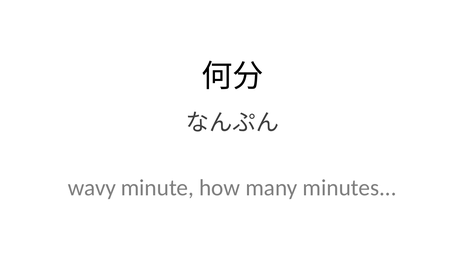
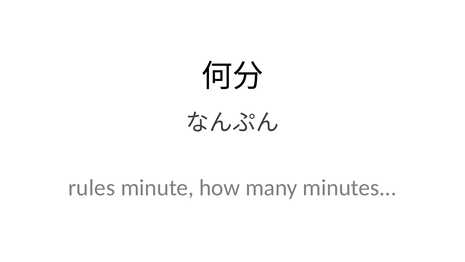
wavy: wavy -> rules
